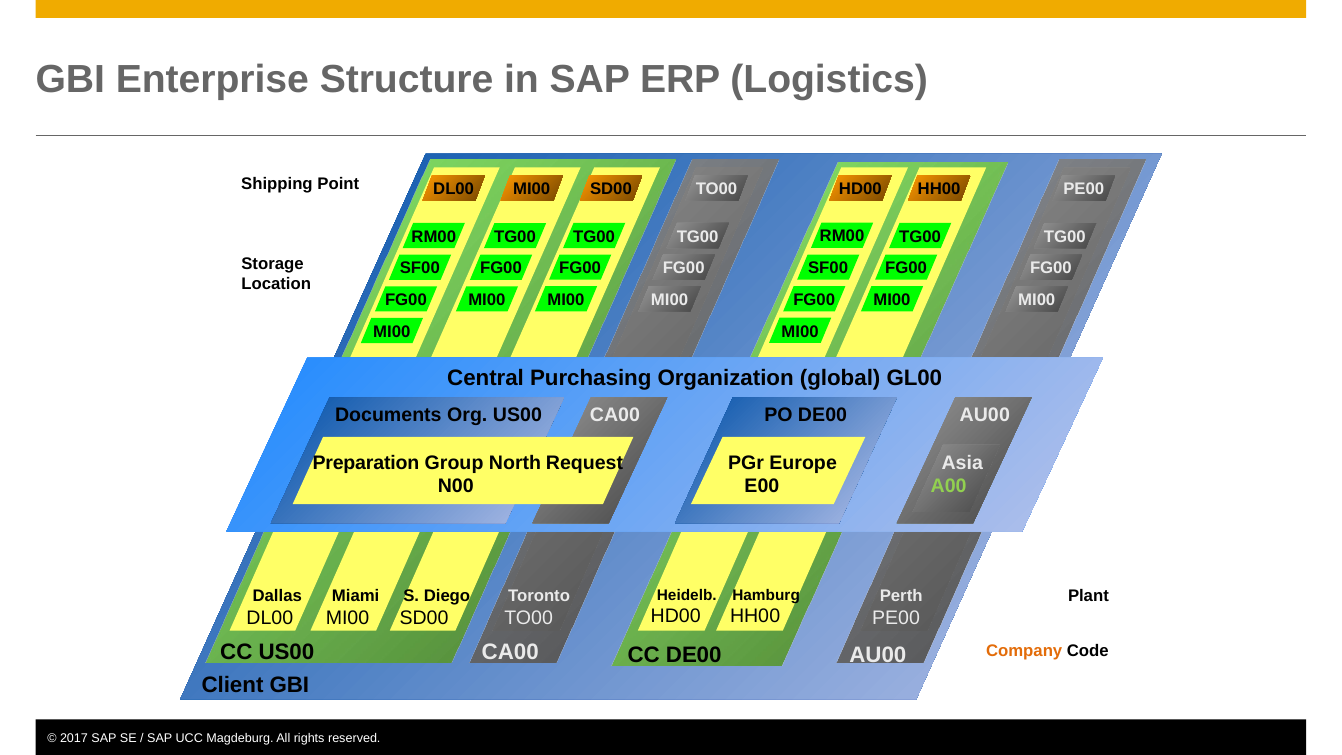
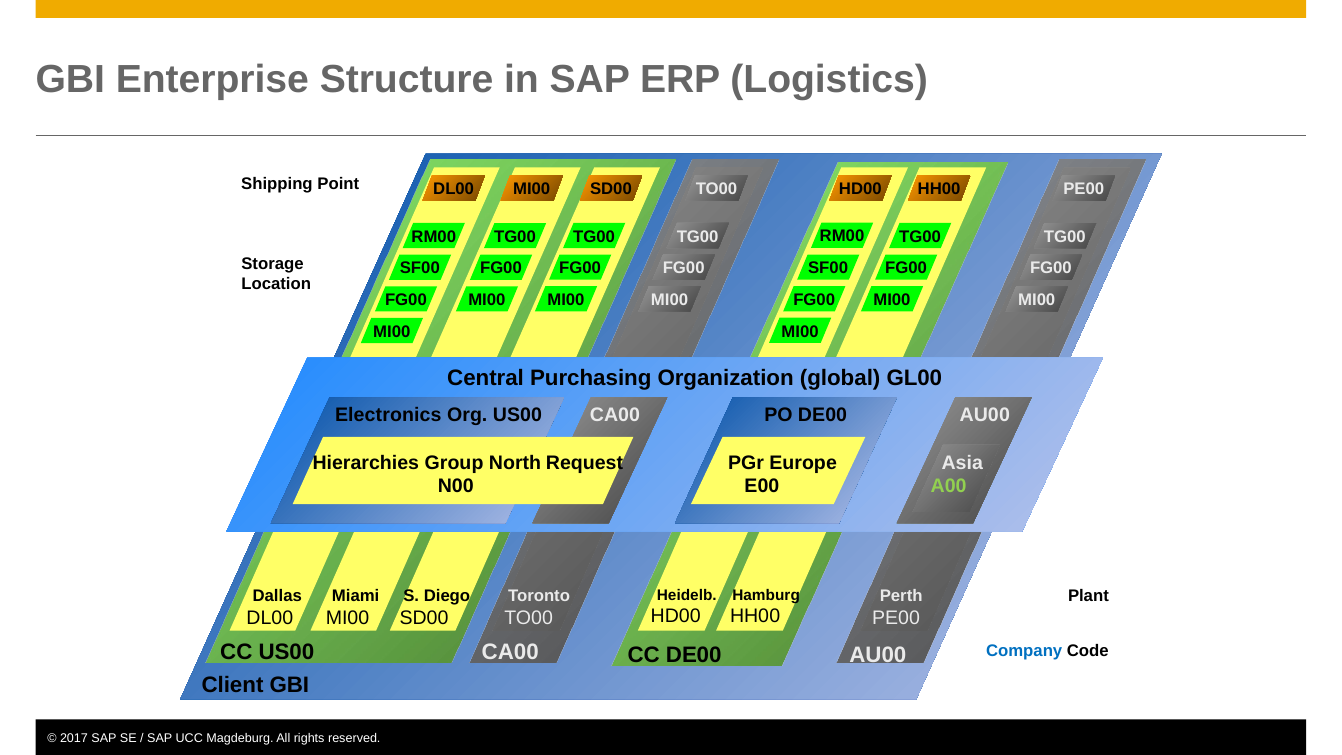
Documents: Documents -> Electronics
Preparation: Preparation -> Hierarchies
Company colour: orange -> blue
